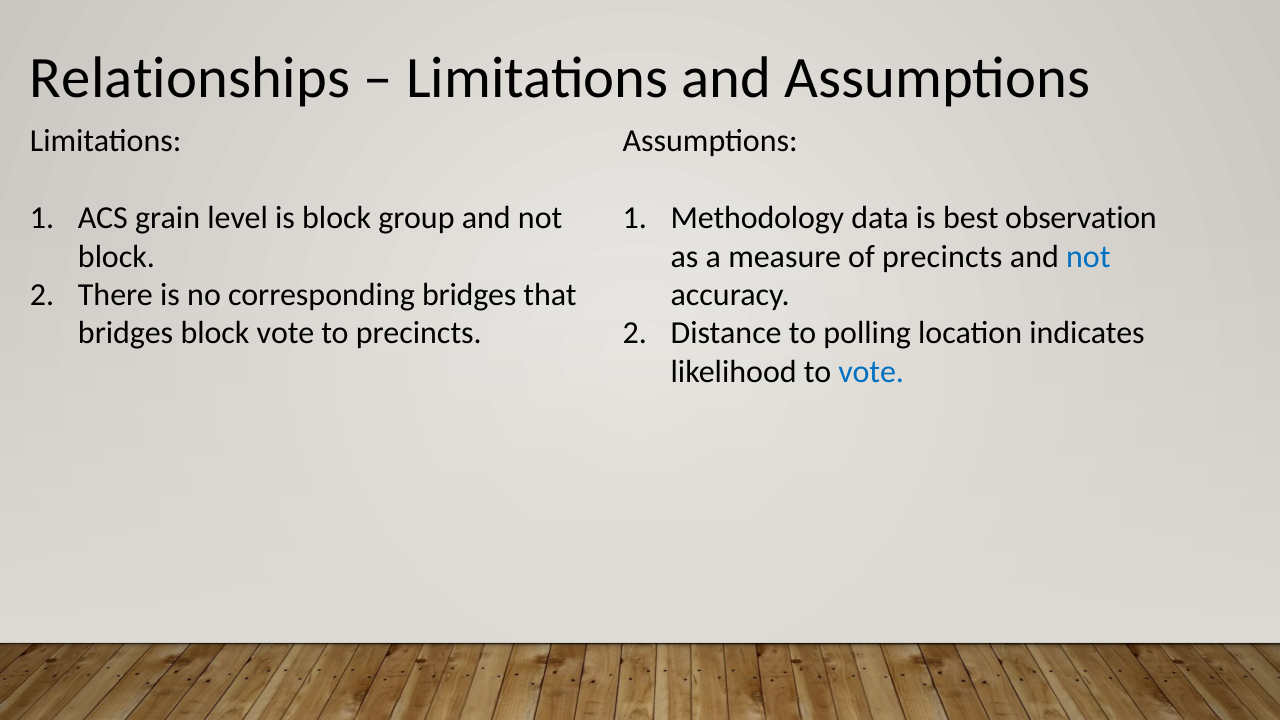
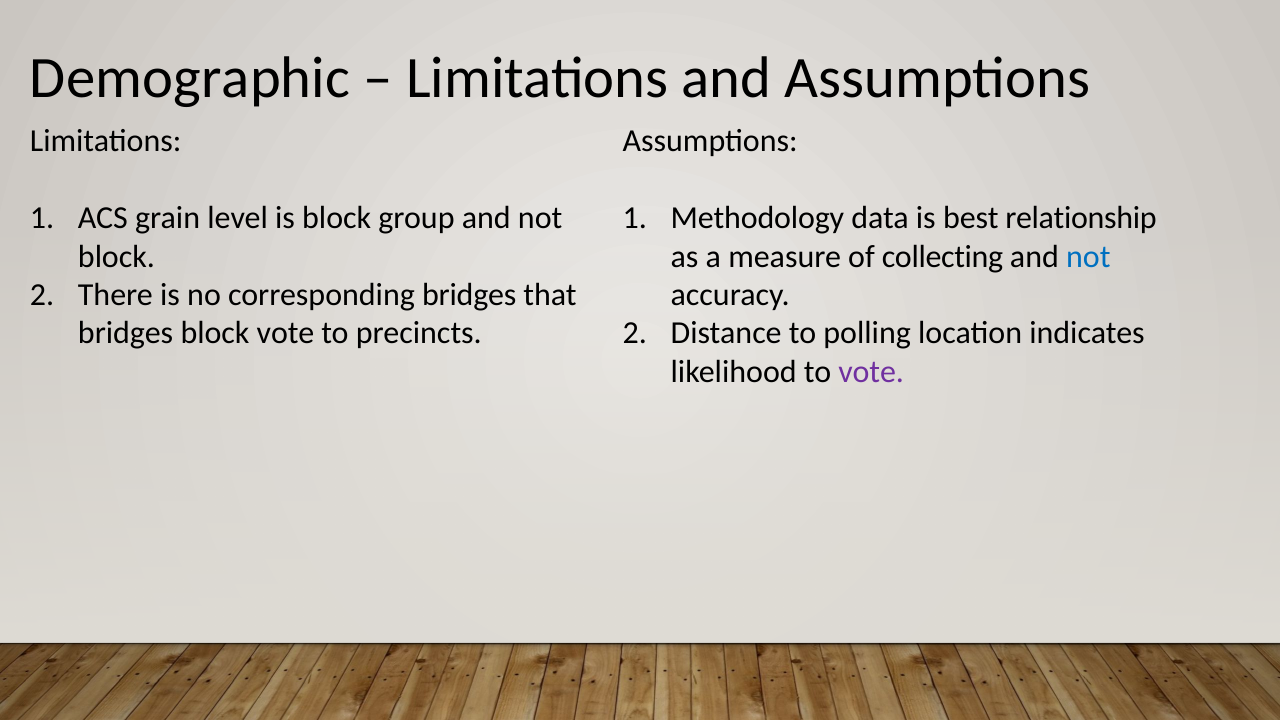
Relationships: Relationships -> Demographic
observation: observation -> relationship
of precincts: precincts -> collecting
vote at (871, 372) colour: blue -> purple
